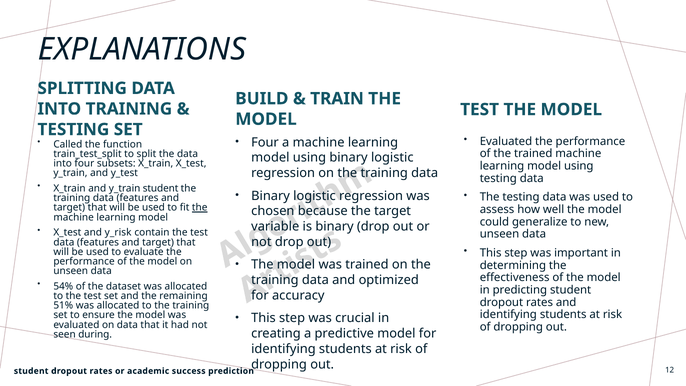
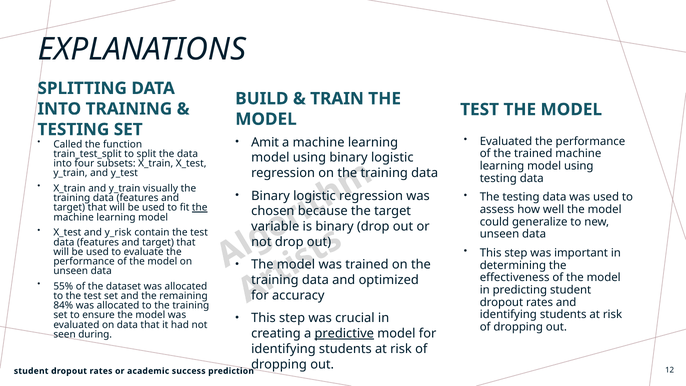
Four at (265, 142): Four -> Amit
y_train student: student -> visually
54%: 54% -> 55%
51%: 51% -> 84%
predictive underline: none -> present
